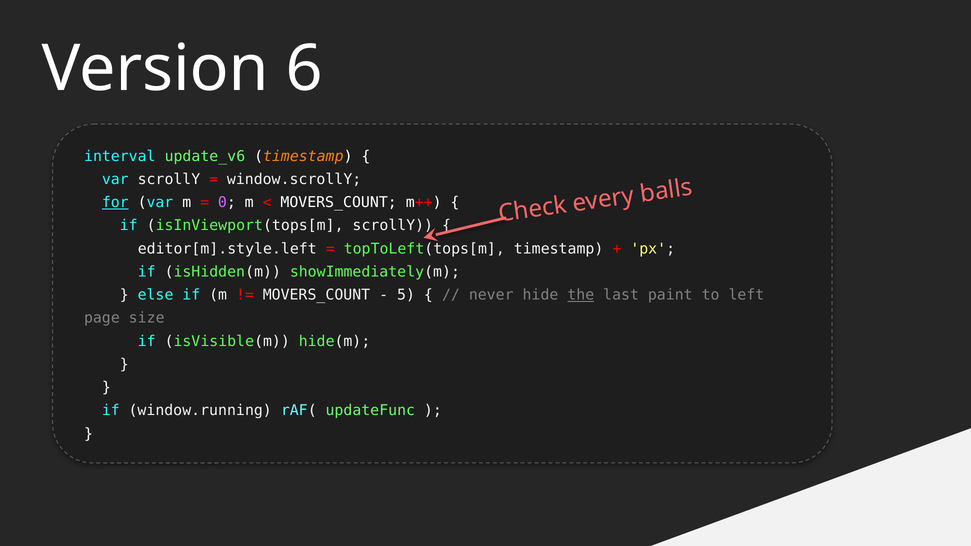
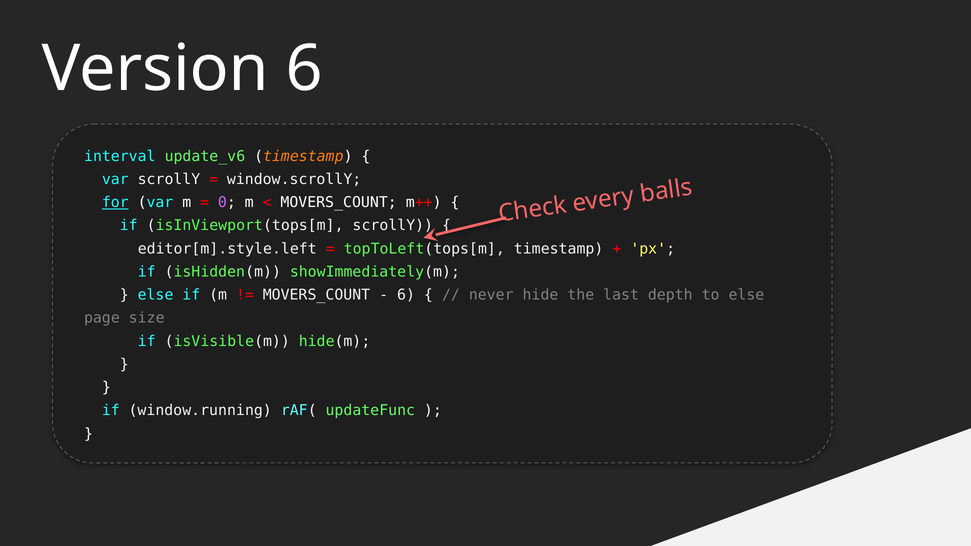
5 at (406, 295): 5 -> 6
the underline: present -> none
paint: paint -> depth
to left: left -> else
